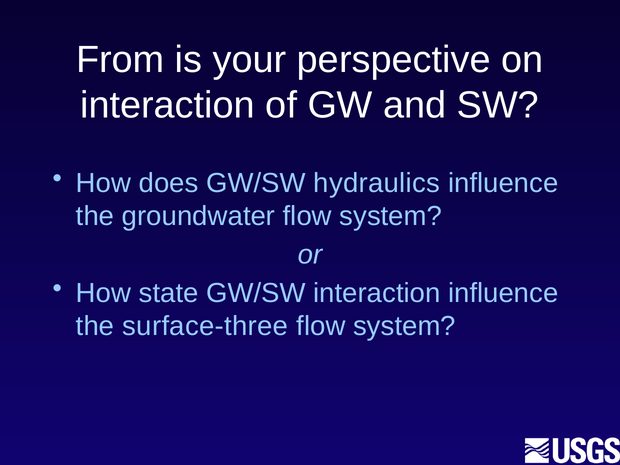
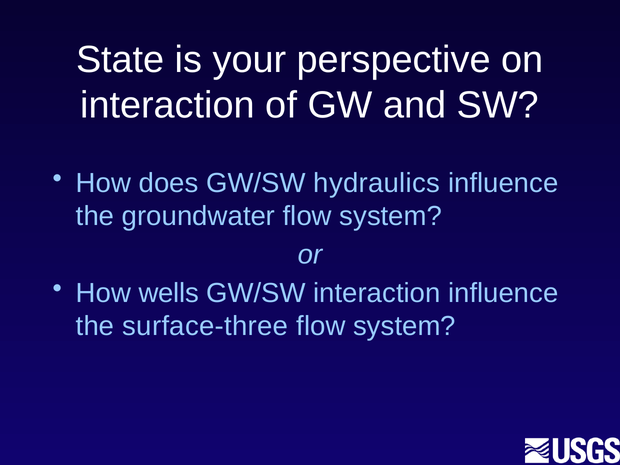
From: From -> State
state: state -> wells
